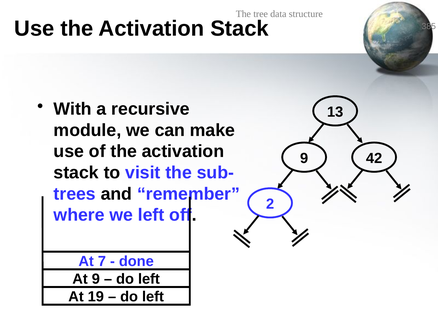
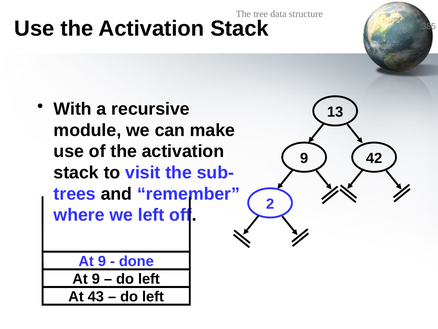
7 at (102, 261): 7 -> 9
19: 19 -> 43
